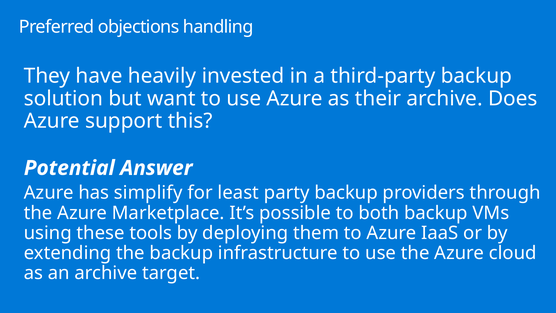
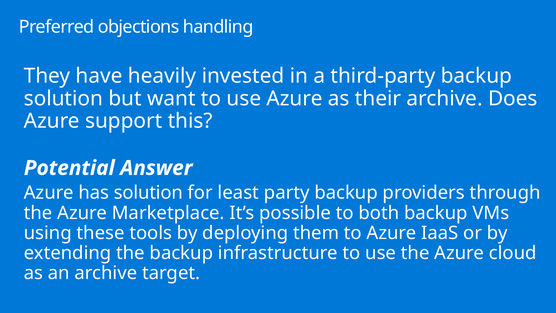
has simplify: simplify -> solution
